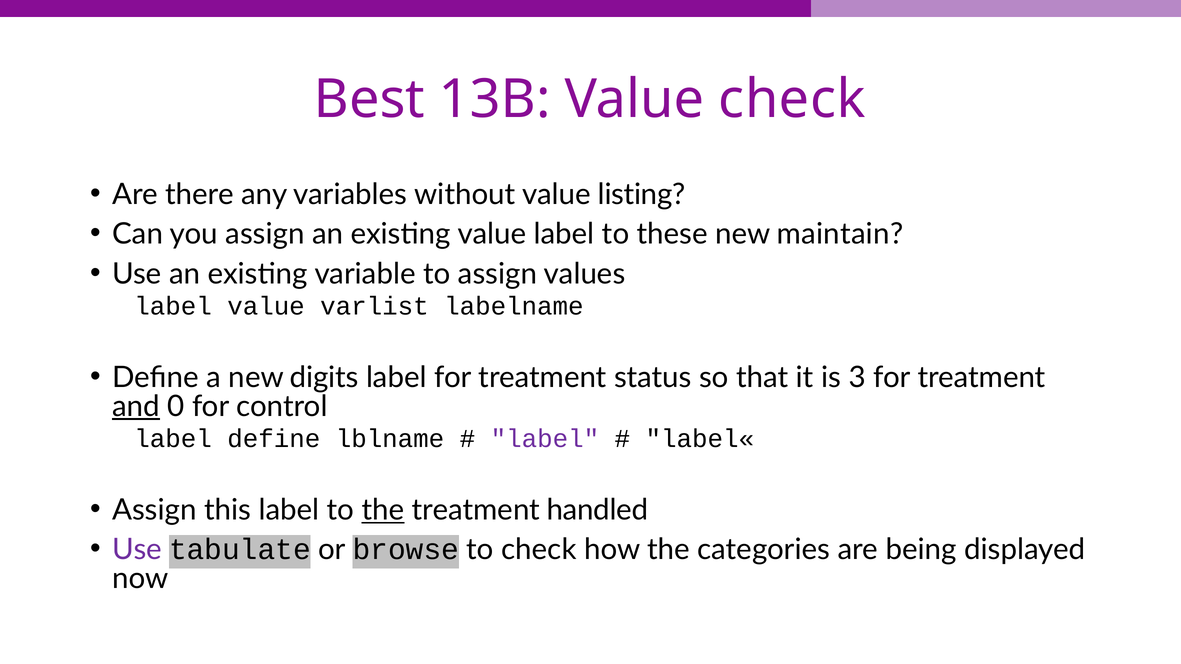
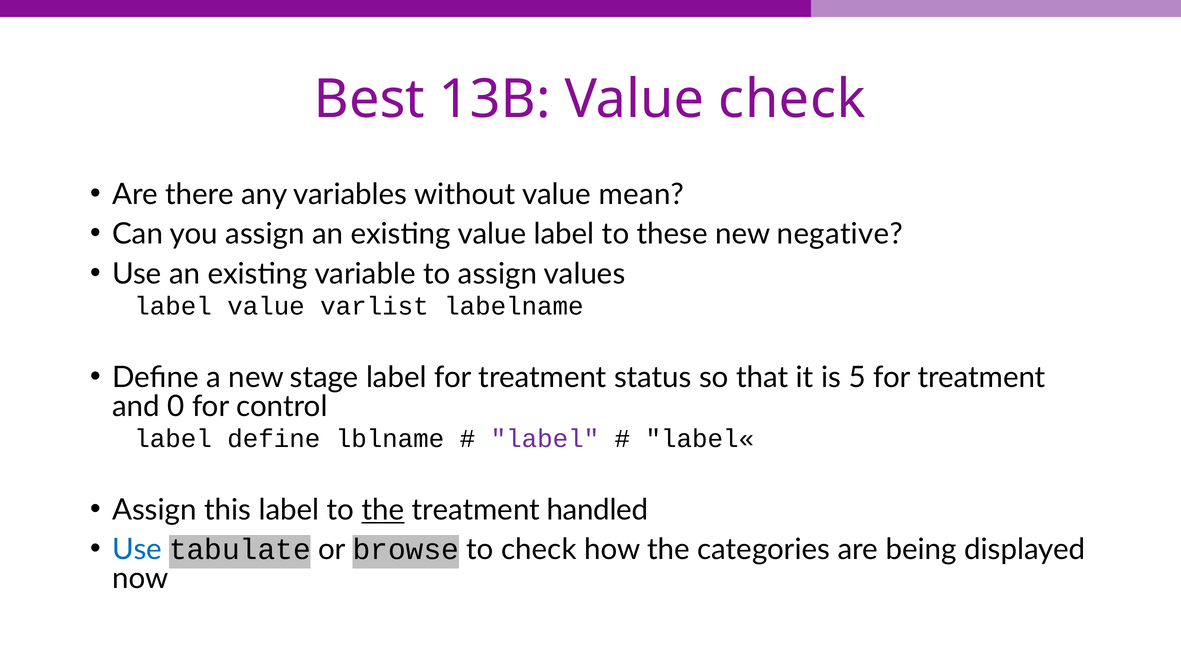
listing: listing -> mean
maintain: maintain -> negative
digits: digits -> stage
3: 3 -> 5
and underline: present -> none
Use at (137, 550) colour: purple -> blue
